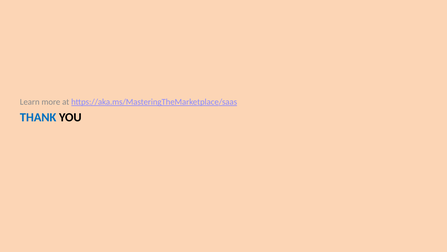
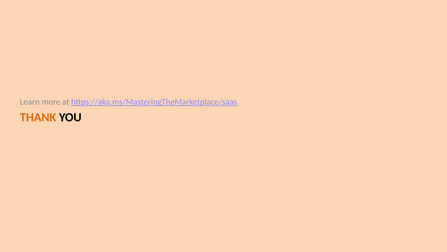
THANK colour: blue -> orange
